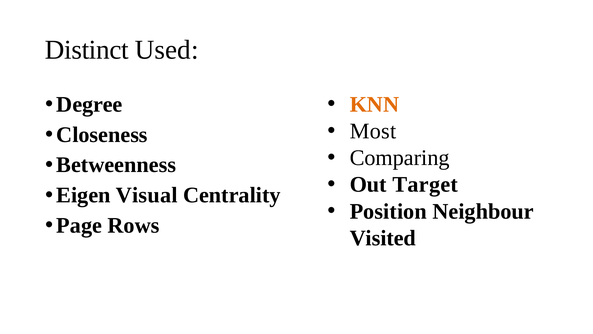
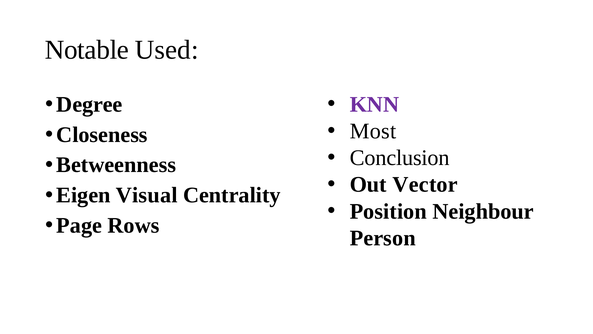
Distinct: Distinct -> Notable
KNN colour: orange -> purple
Comparing: Comparing -> Conclusion
Target: Target -> Vector
Visited: Visited -> Person
